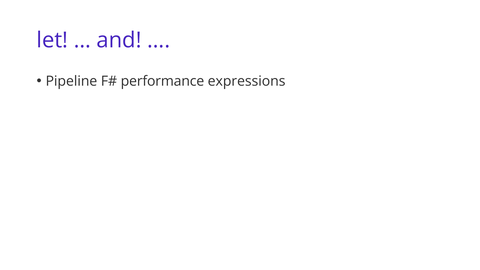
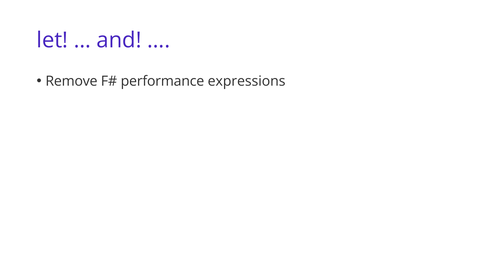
Pipeline: Pipeline -> Remove
